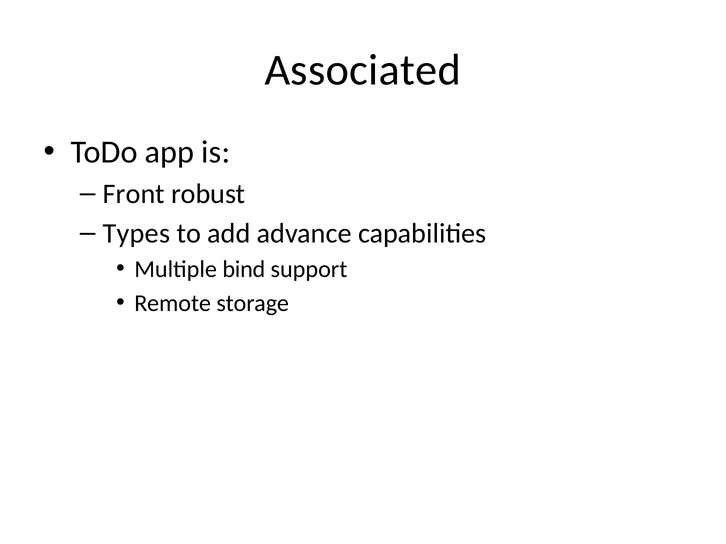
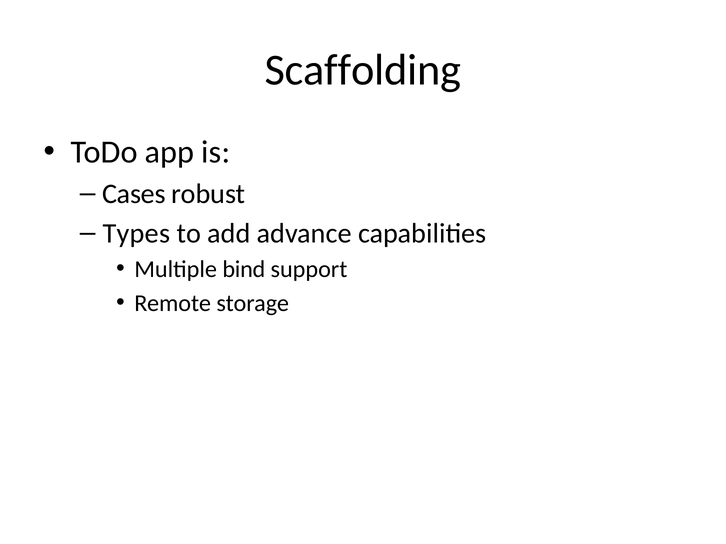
Associated: Associated -> Scaffolding
Front: Front -> Cases
